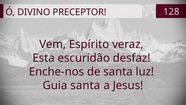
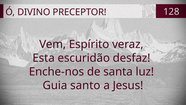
Guia santa: santa -> santo
